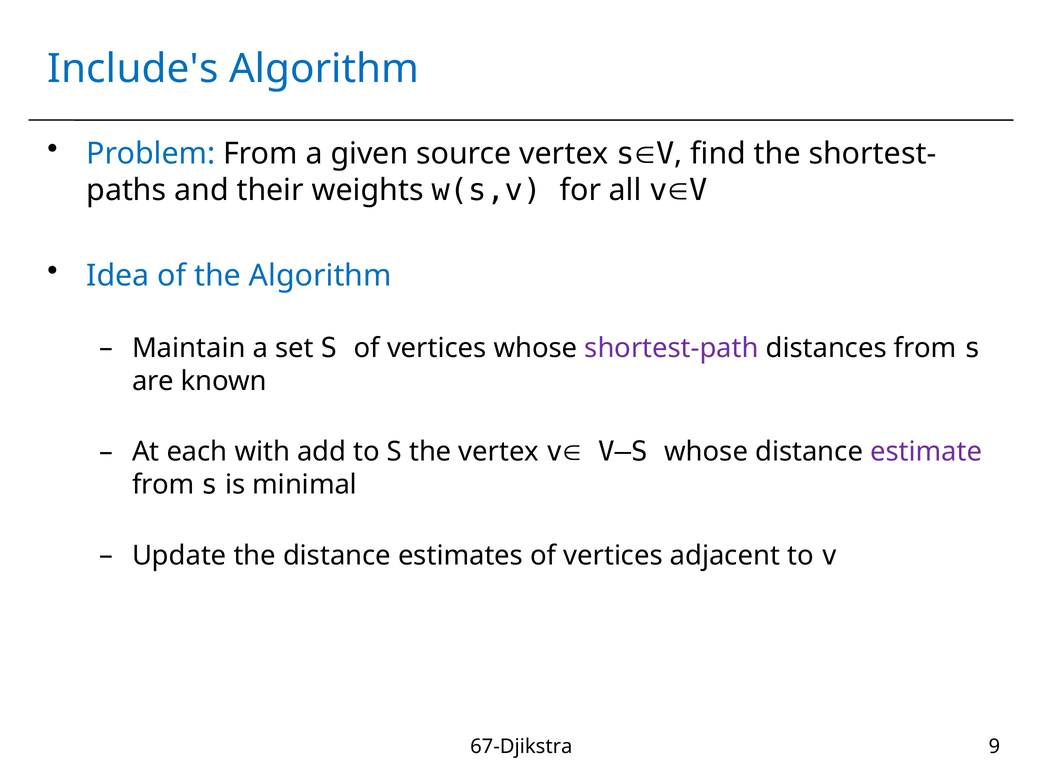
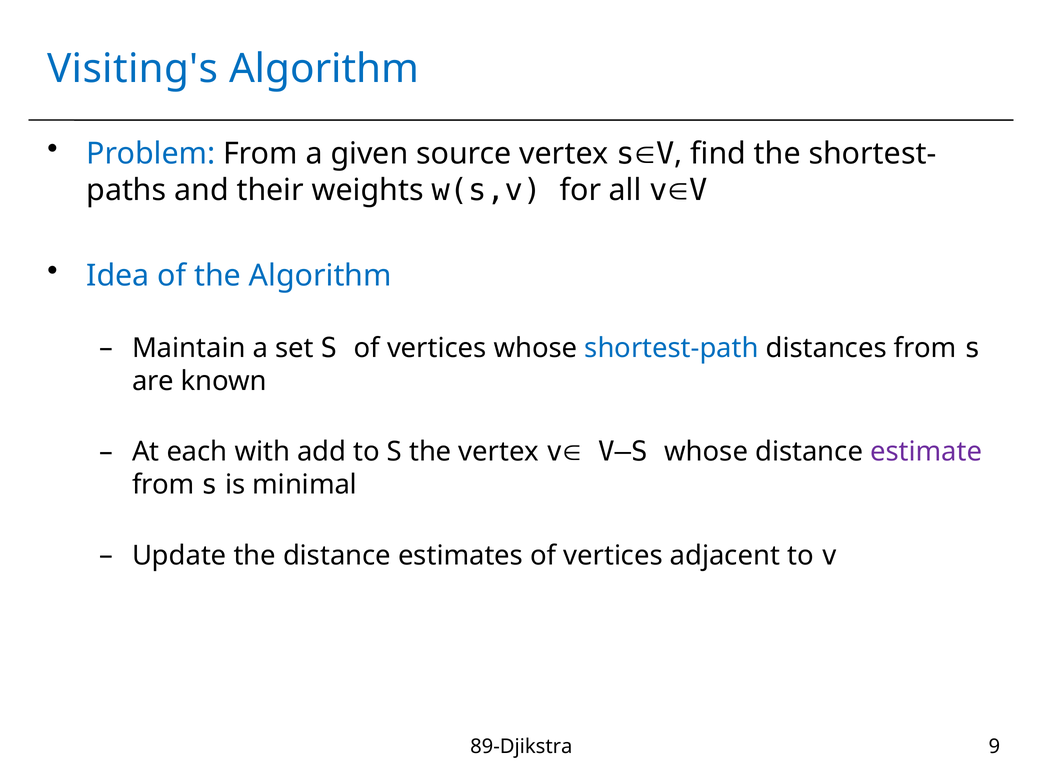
Include's: Include's -> Visiting's
shortest-path colour: purple -> blue
67-Djikstra: 67-Djikstra -> 89-Djikstra
